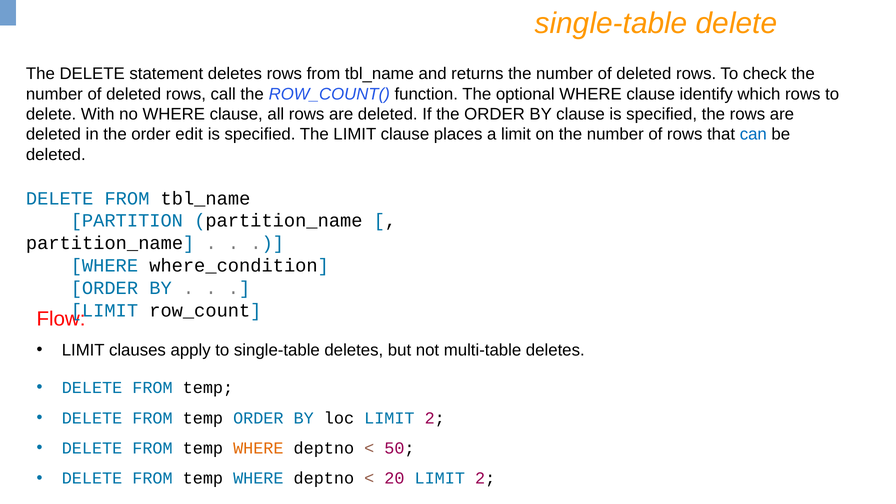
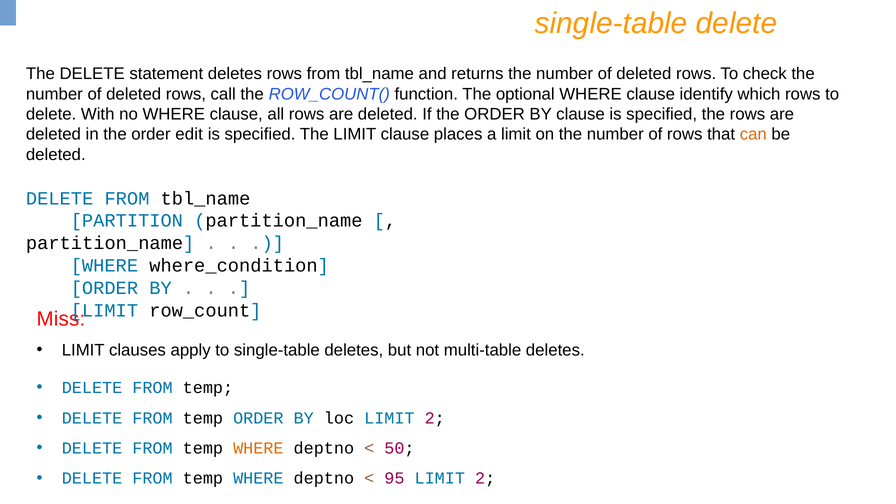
can colour: blue -> orange
Flow: Flow -> Miss
20: 20 -> 95
